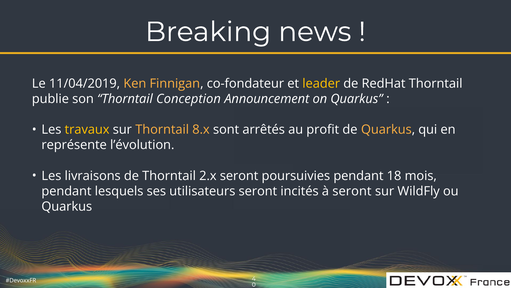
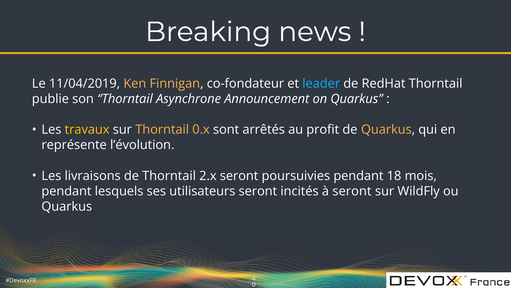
leader colour: yellow -> light blue
Conception: Conception -> Asynchrone
8.x: 8.x -> 0.x
